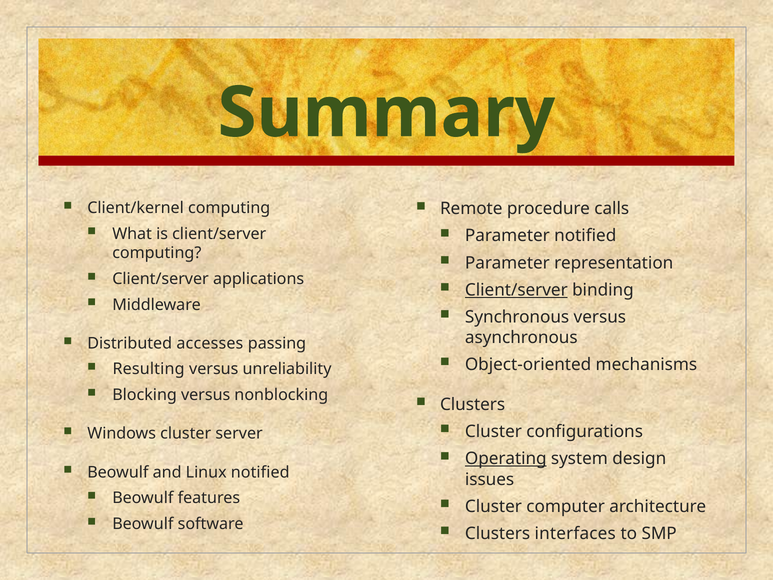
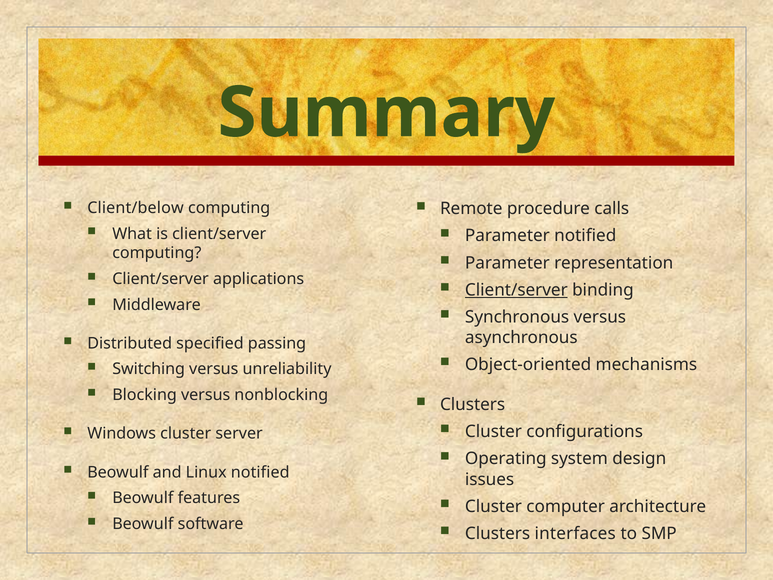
Client/kernel: Client/kernel -> Client/below
accesses: accesses -> specified
Resulting: Resulting -> Switching
Operating underline: present -> none
